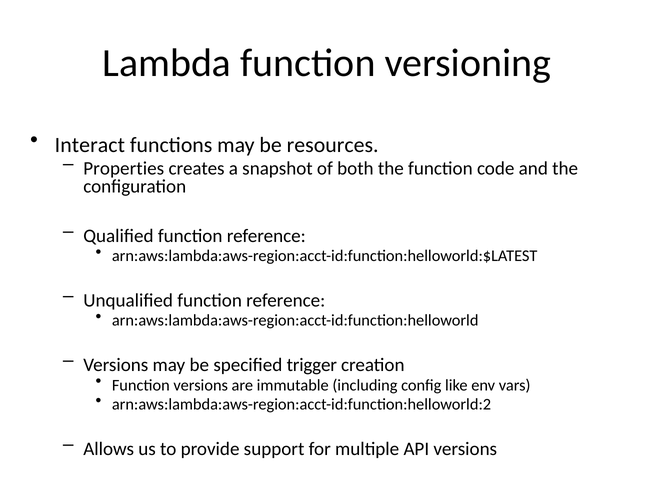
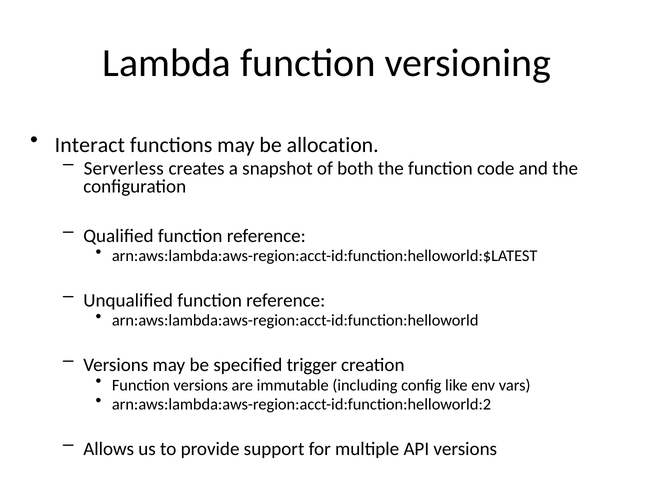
resources: resources -> allocation
Properties: Properties -> Serverless
